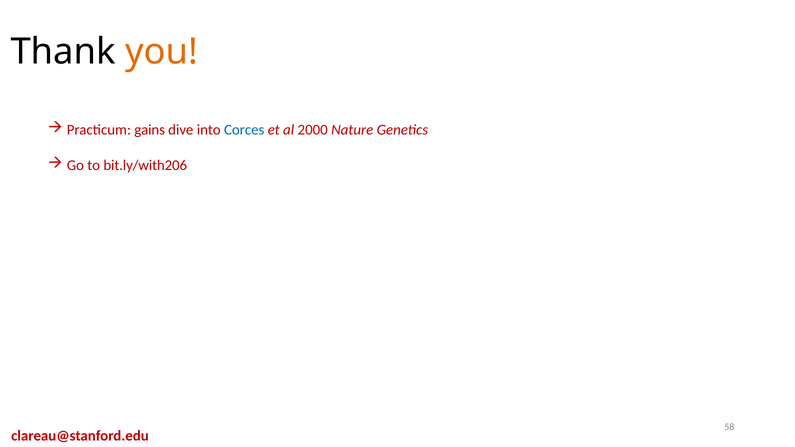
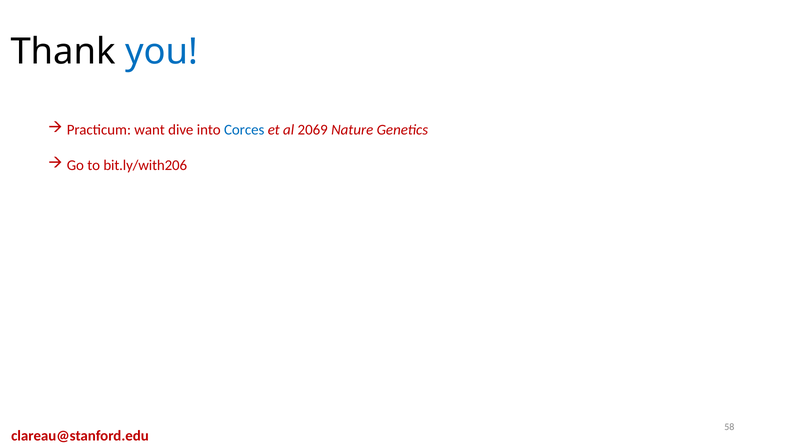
you colour: orange -> blue
gains: gains -> want
2000: 2000 -> 2069
